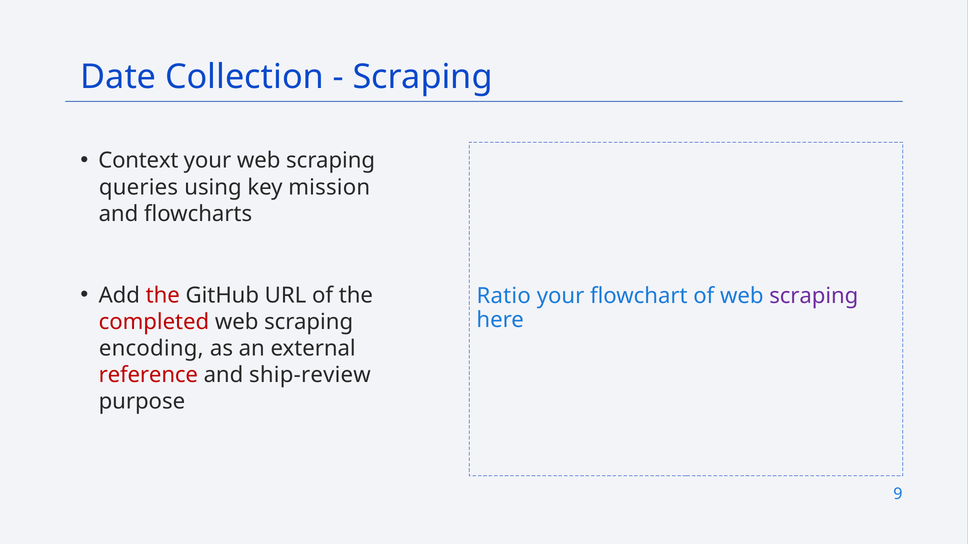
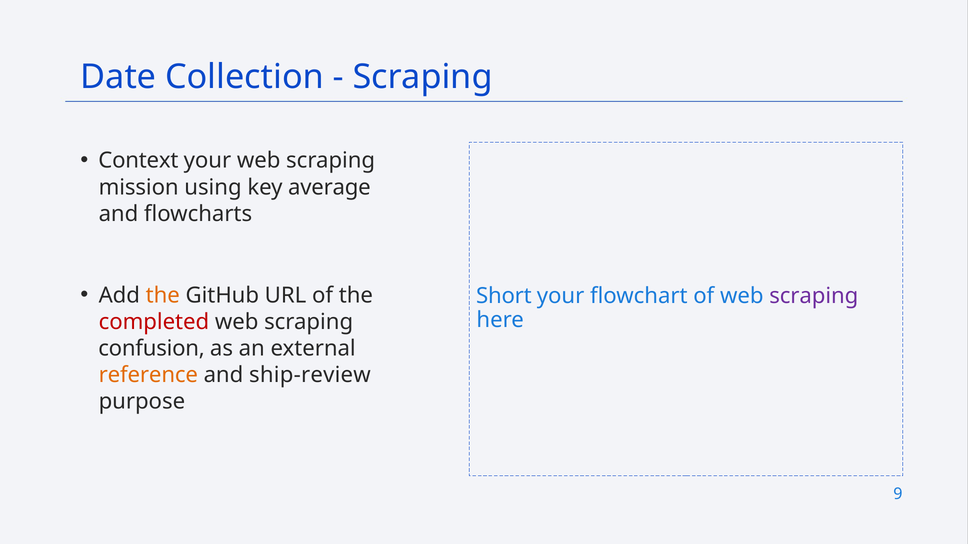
queries: queries -> mission
mission: mission -> average
the at (163, 295) colour: red -> orange
Ratio: Ratio -> Short
encoding: encoding -> confusion
reference colour: red -> orange
